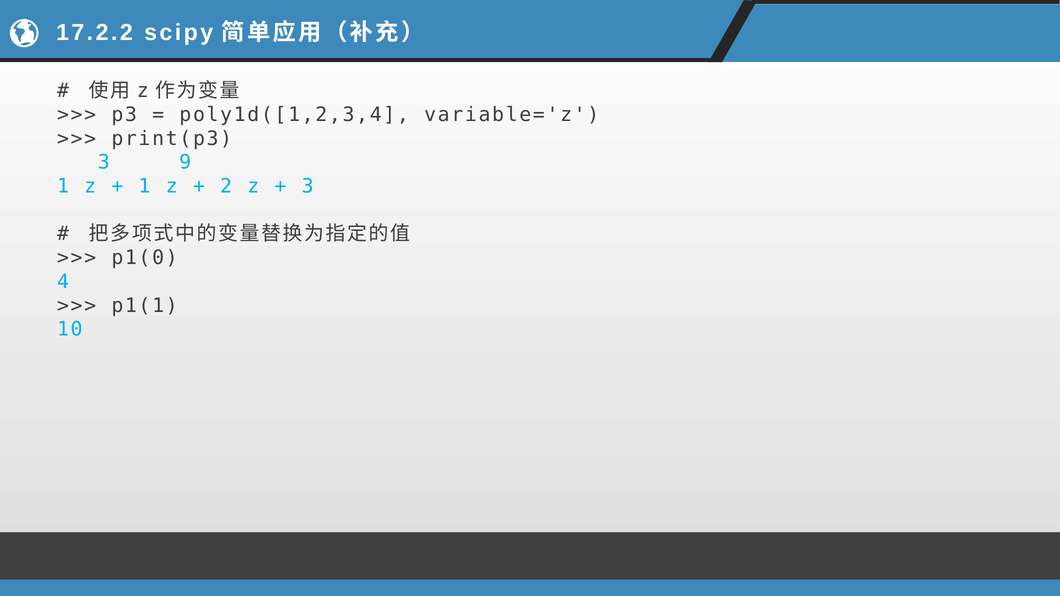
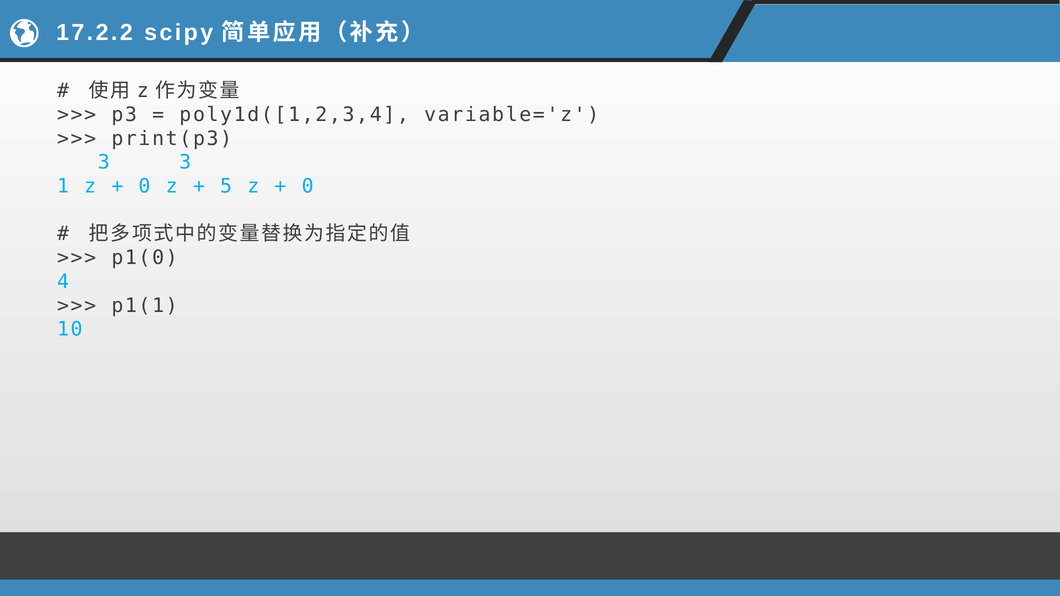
3 9: 9 -> 3
1 at (144, 186): 1 -> 0
2: 2 -> 5
3 at (308, 186): 3 -> 0
